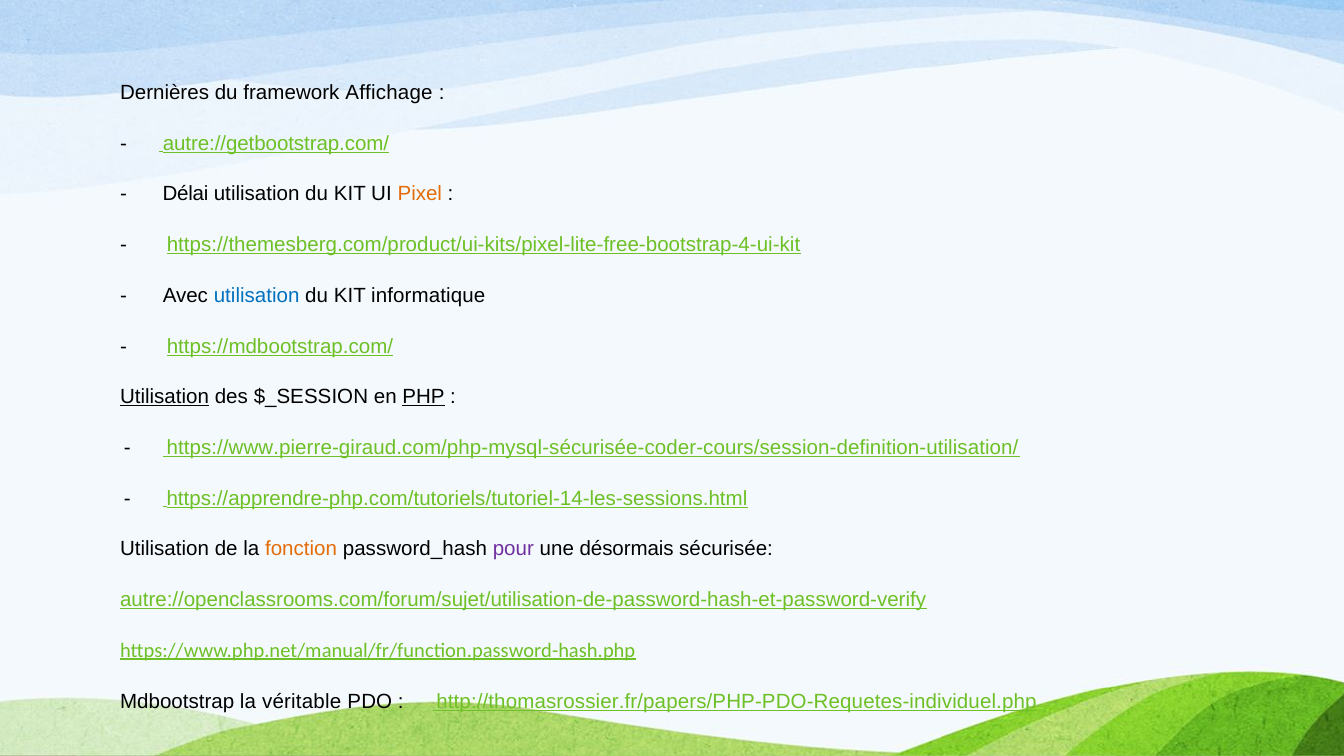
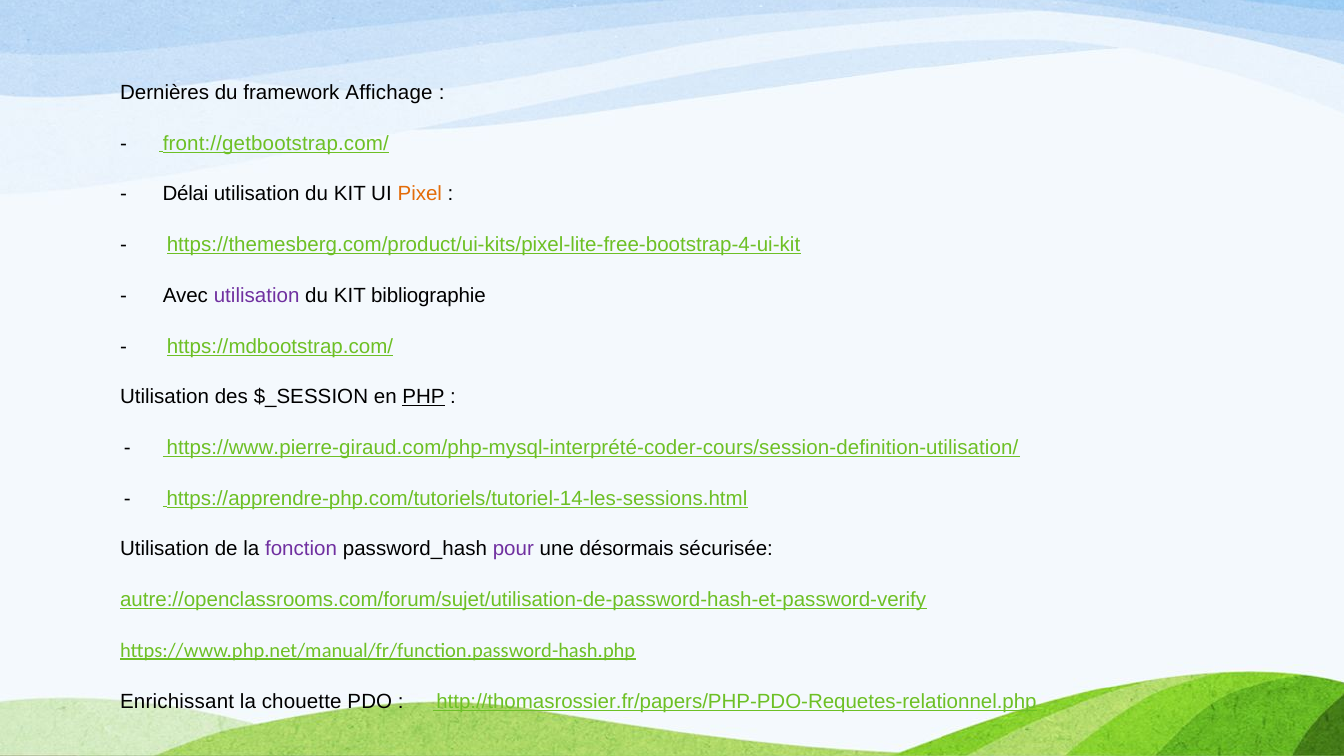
autre://getbootstrap.com/: autre://getbootstrap.com/ -> front://getbootstrap.com/
utilisation at (257, 296) colour: blue -> purple
informatique: informatique -> bibliographie
Utilisation at (165, 397) underline: present -> none
https://www.pierre-giraud.com/php-mysql-sécurisée-coder-cours/session-definition-utilisation/: https://www.pierre-giraud.com/php-mysql-sécurisée-coder-cours/session-definition-utilisation/ -> https://www.pierre-giraud.com/php-mysql-interprété-coder-cours/session-definition-utilisation/
fonction colour: orange -> purple
Mdbootstrap: Mdbootstrap -> Enrichissant
véritable: véritable -> chouette
http://thomasrossier.fr/papers/PHP-PDO-Requetes-individuel.php: http://thomasrossier.fr/papers/PHP-PDO-Requetes-individuel.php -> http://thomasrossier.fr/papers/PHP-PDO-Requetes-relationnel.php
